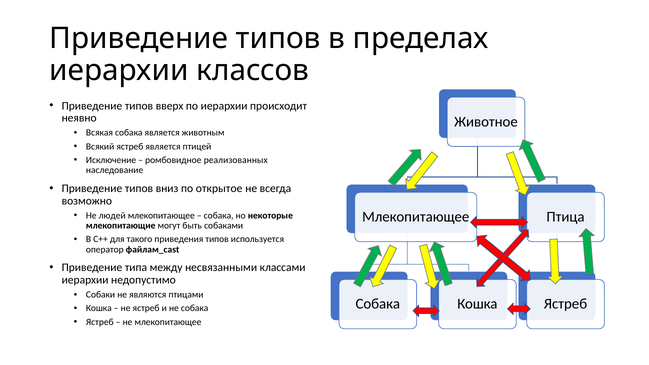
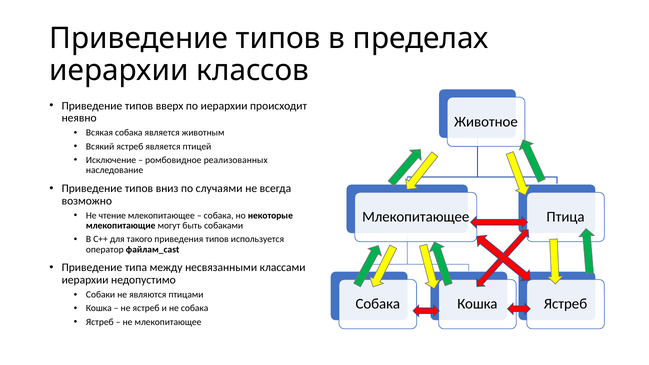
открытое: открытое -> случаями
людей: людей -> чтение
